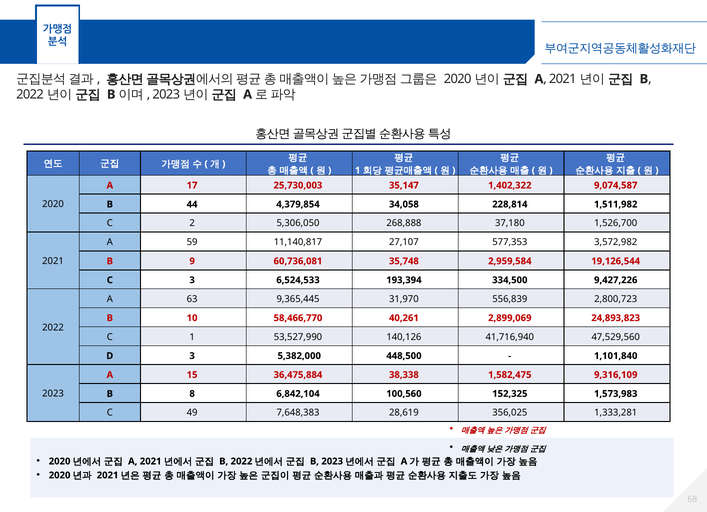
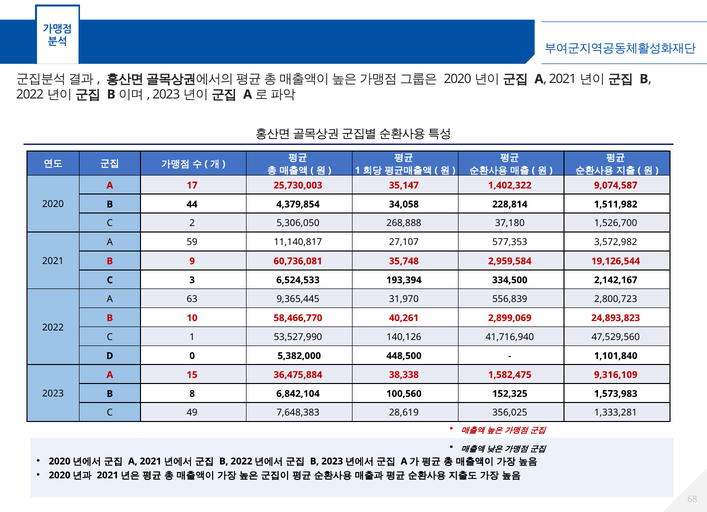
9,427,226: 9,427,226 -> 2,142,167
D 3: 3 -> 0
